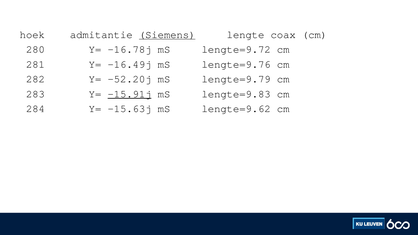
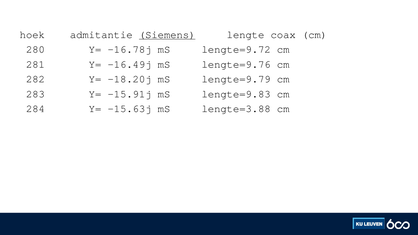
-52.20j: -52.20j -> -18.20j
-15.91j underline: present -> none
lengte=9.62: lengte=9.62 -> lengte=3.88
